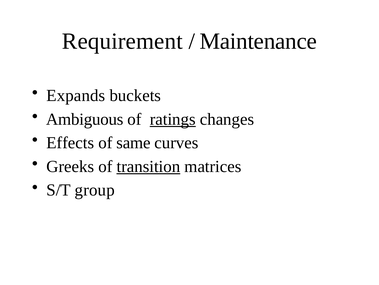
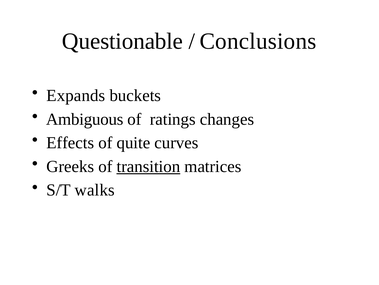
Requirement: Requirement -> Questionable
Maintenance: Maintenance -> Conclusions
ratings underline: present -> none
same: same -> quite
group: group -> walks
